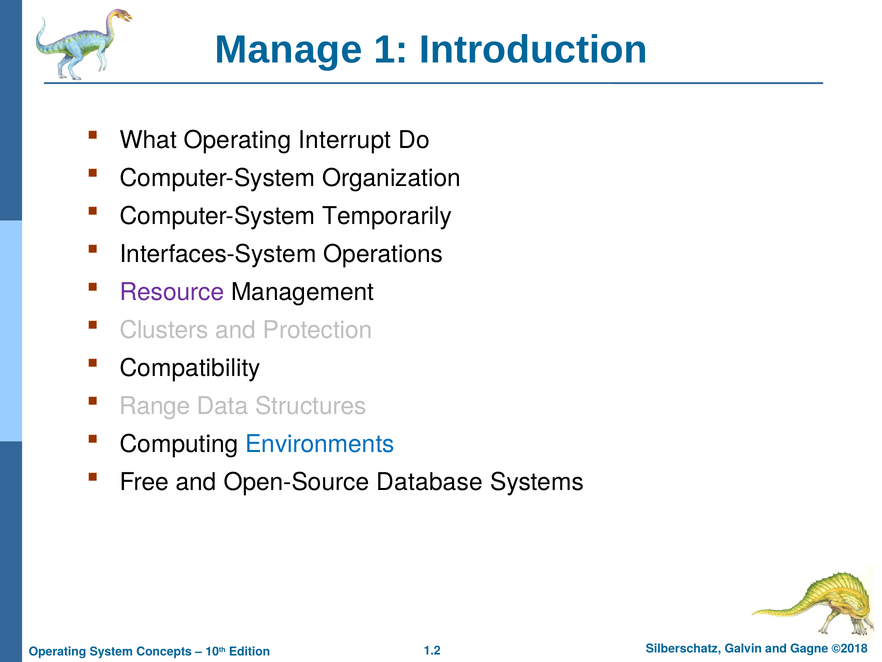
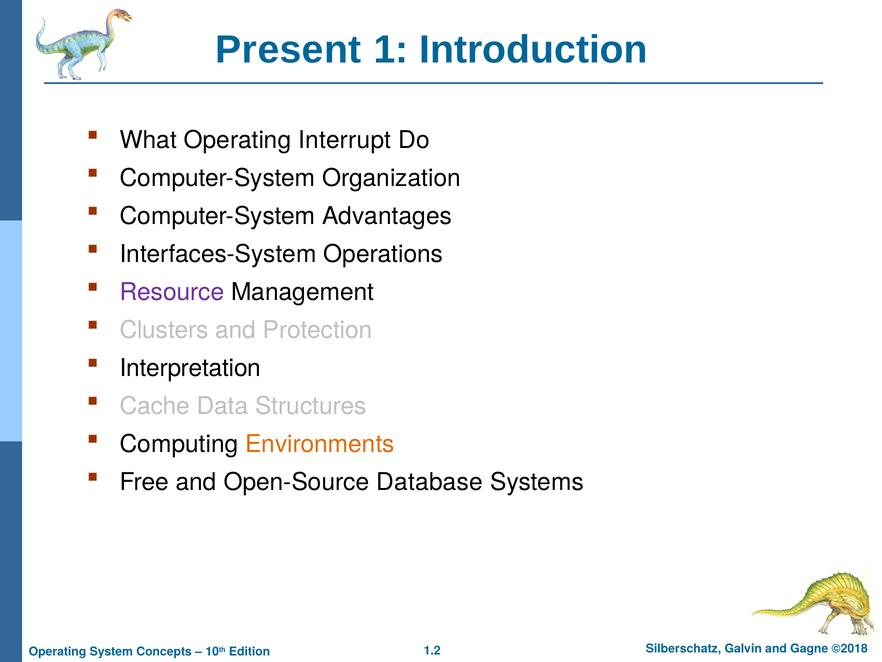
Manage: Manage -> Present
Temporarily: Temporarily -> Advantages
Compatibility: Compatibility -> Interpretation
Range: Range -> Cache
Environments colour: blue -> orange
